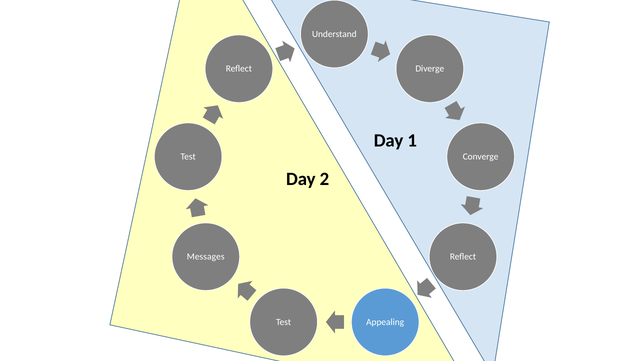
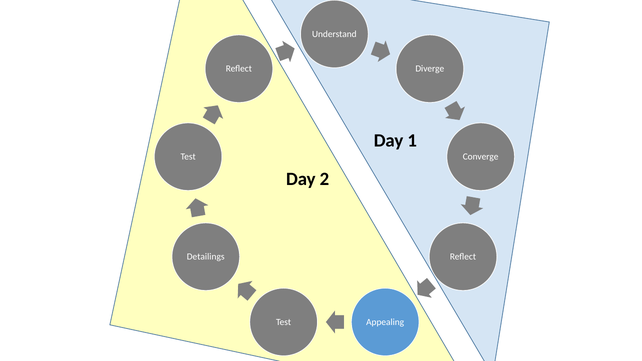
Messages: Messages -> Detailings
